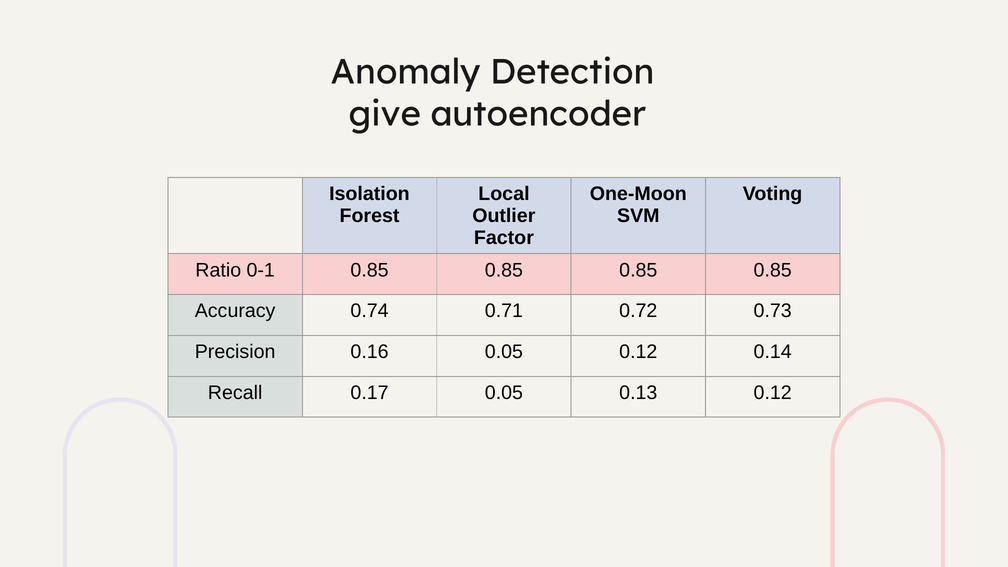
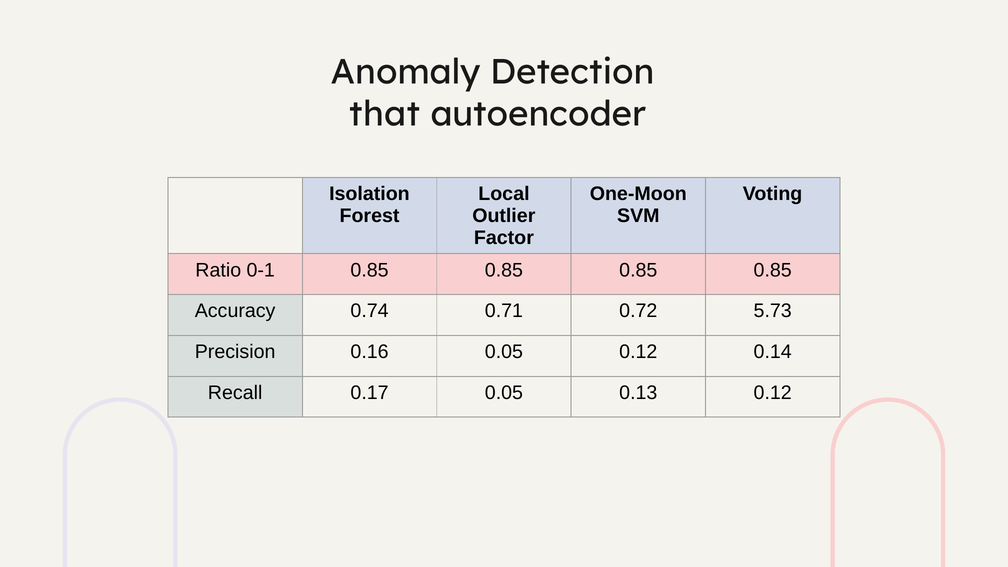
give: give -> that
0.73: 0.73 -> 5.73
